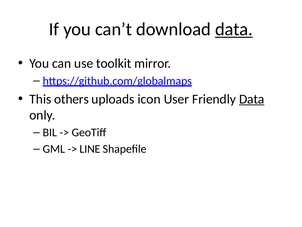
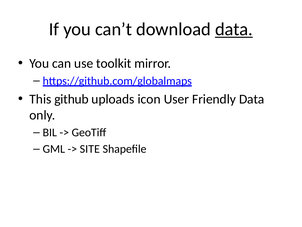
others: others -> github
Data at (252, 99) underline: present -> none
LINE: LINE -> SITE
